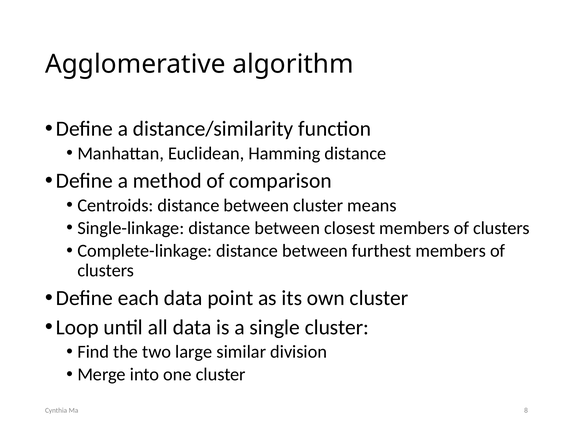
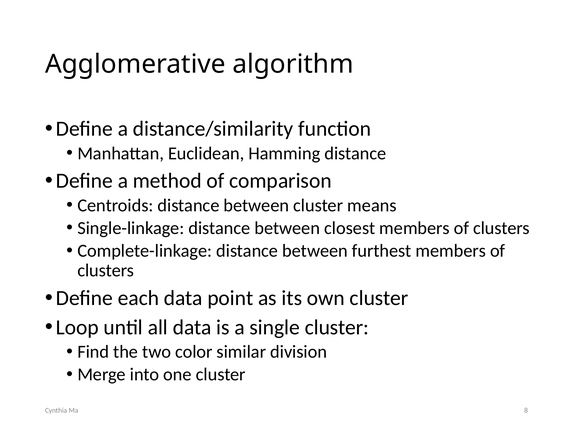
large: large -> color
